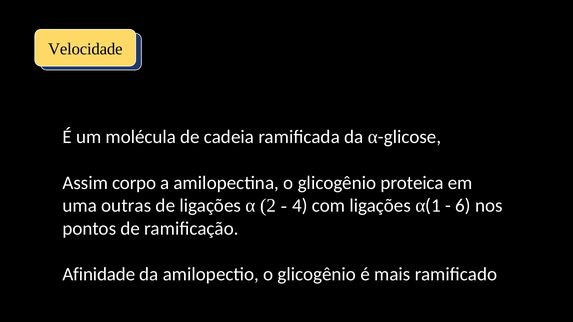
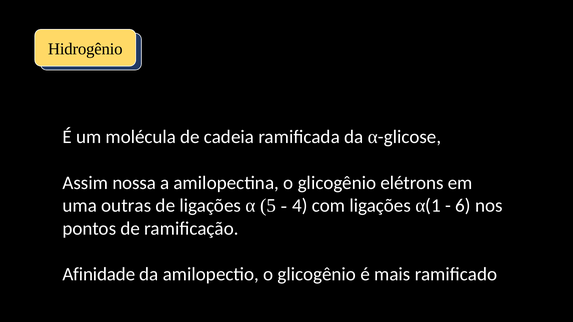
Velocidade: Velocidade -> Hidrogênio
corpo: corpo -> nossa
proteica: proteica -> elétrons
2: 2 -> 5
